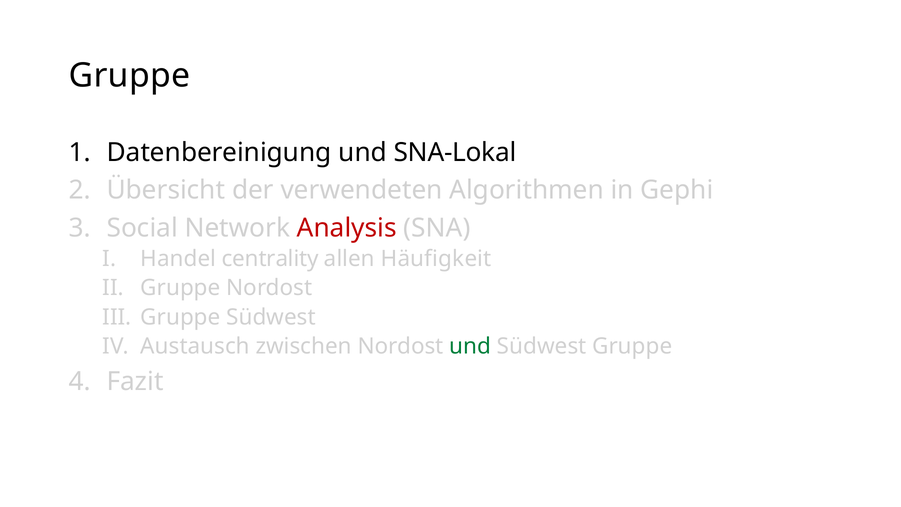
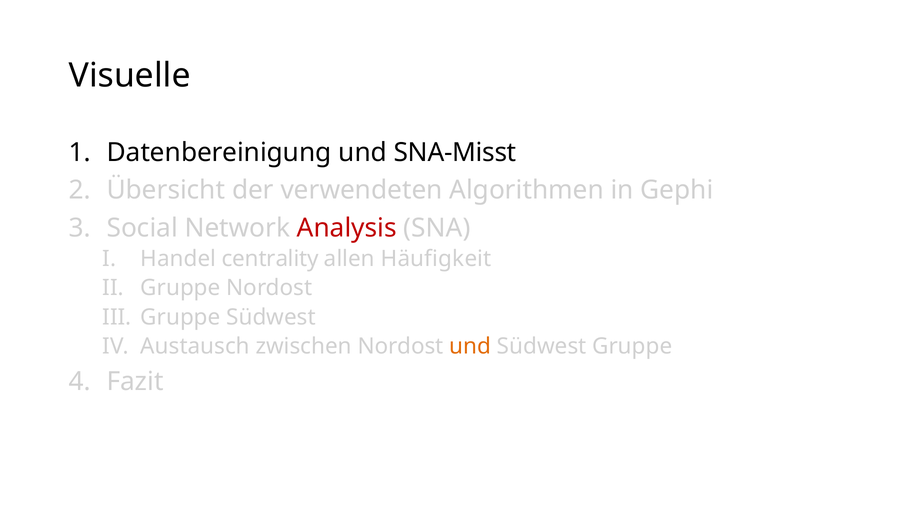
Gruppe at (130, 76): Gruppe -> Visuelle
SNA-Lokal: SNA-Lokal -> SNA-Misst
und at (470, 346) colour: green -> orange
